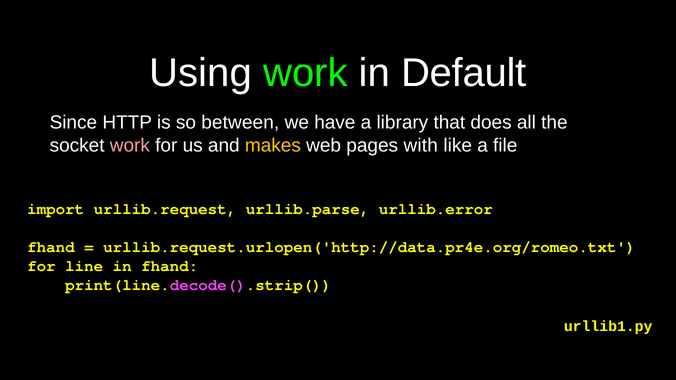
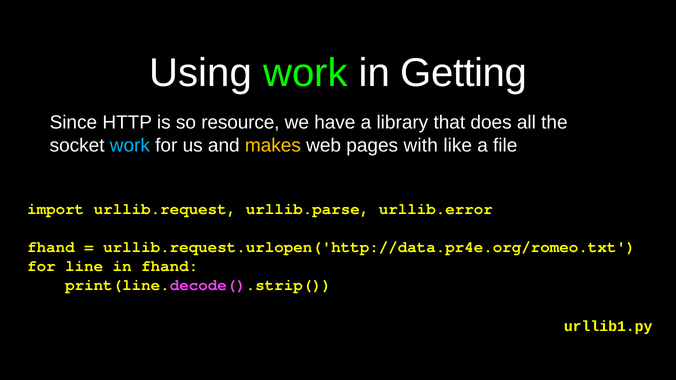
Default: Default -> Getting
between: between -> resource
work at (130, 145) colour: pink -> light blue
